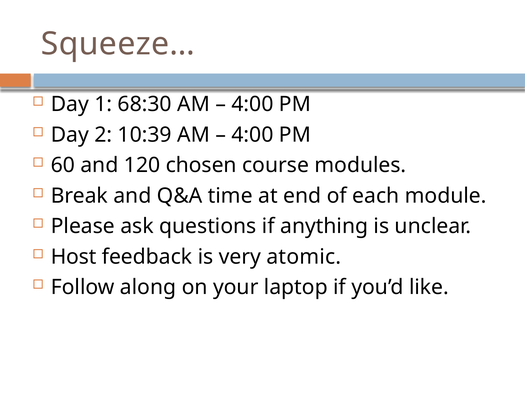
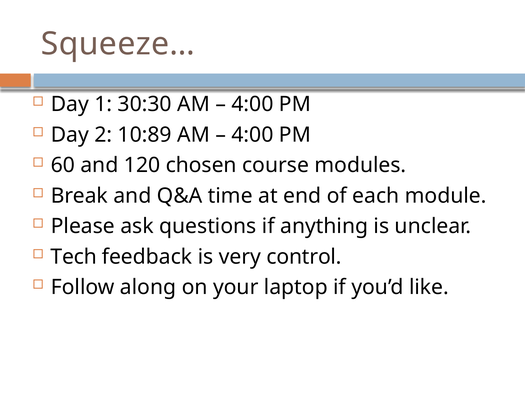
68:30: 68:30 -> 30:30
10:39: 10:39 -> 10:89
Host: Host -> Tech
atomic: atomic -> control
